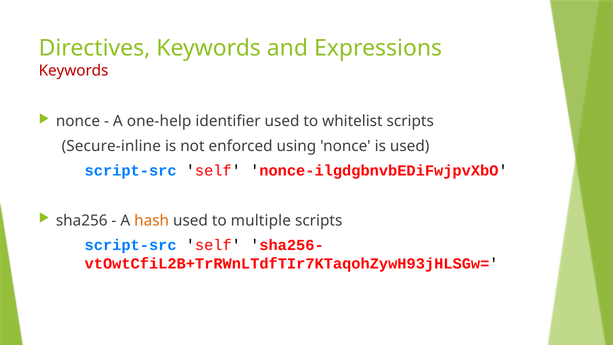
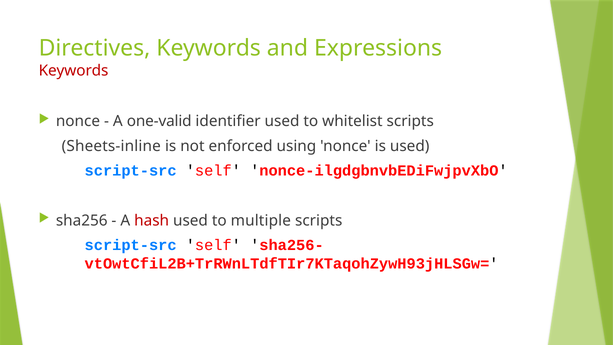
one-help: one-help -> one-valid
Secure-inline: Secure-inline -> Sheets-inline
hash colour: orange -> red
